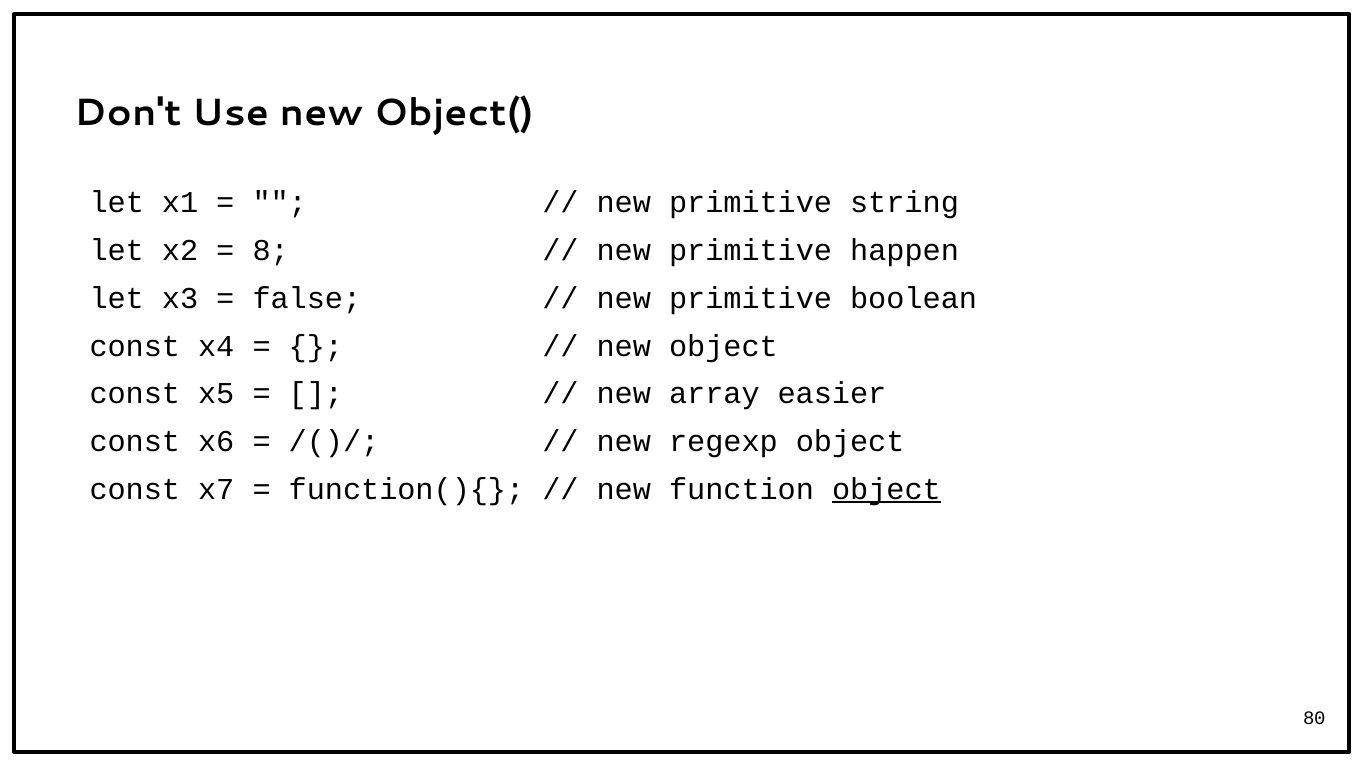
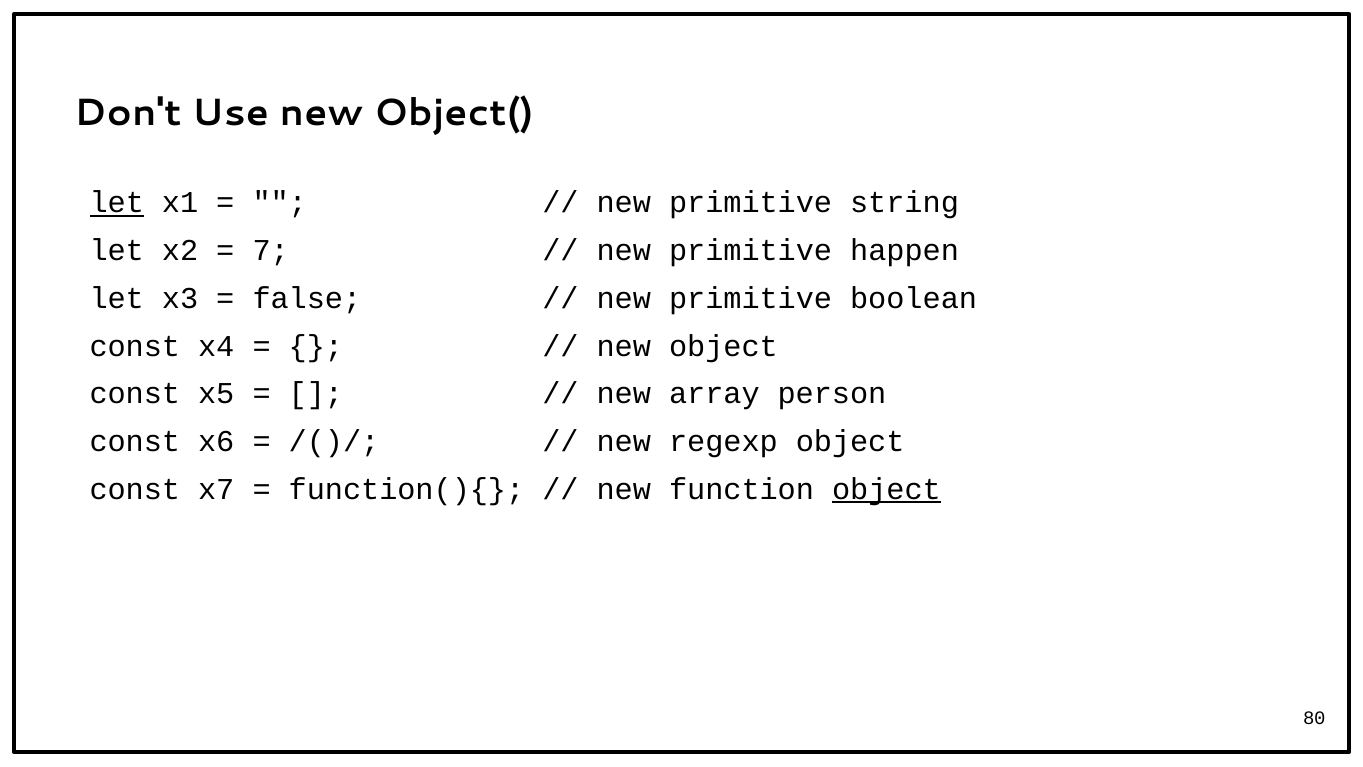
let at (117, 203) underline: none -> present
8: 8 -> 7
easier: easier -> person
